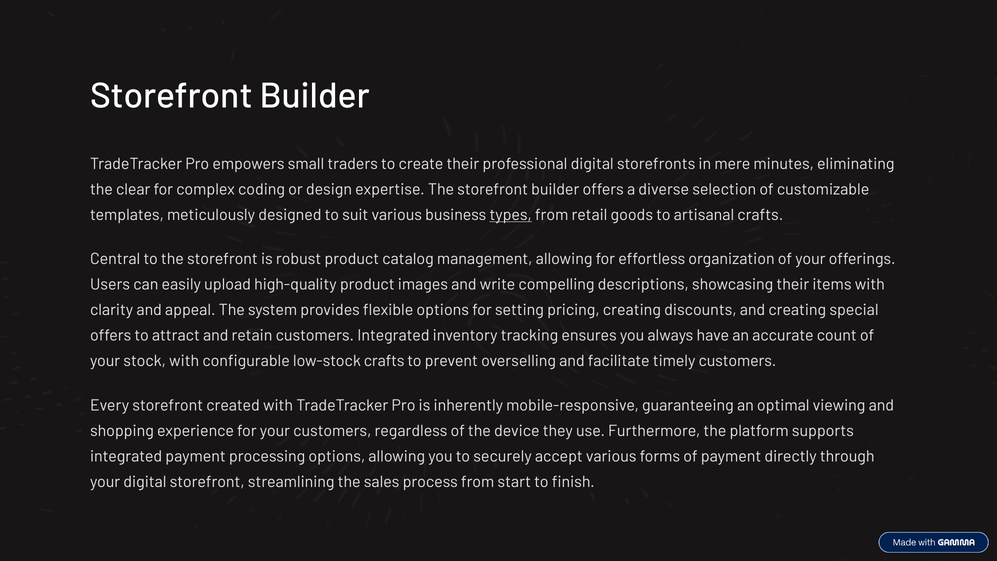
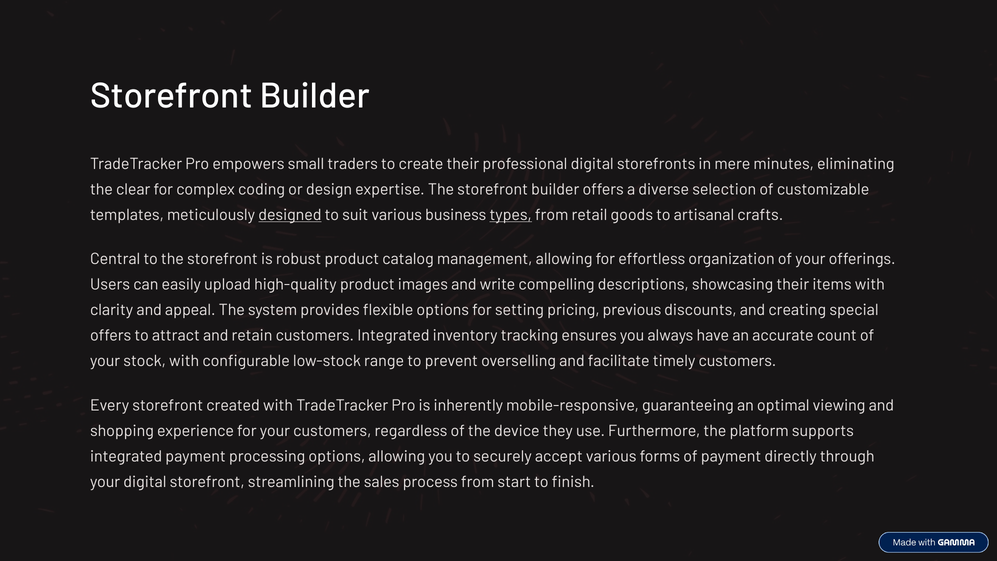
designed underline: none -> present
pricing creating: creating -> previous
low-stock crafts: crafts -> range
